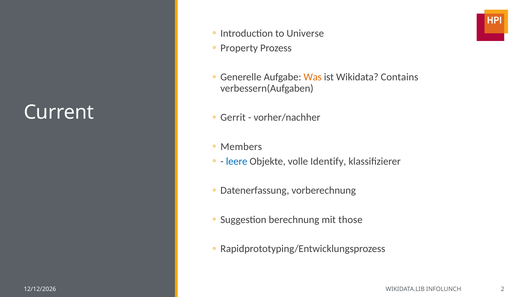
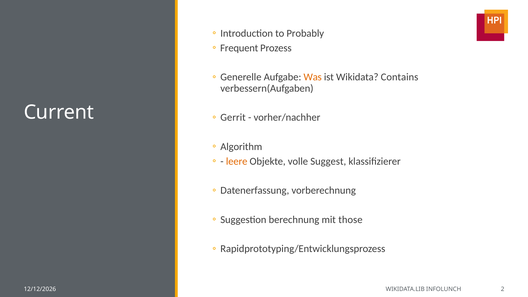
Universe: Universe -> Probably
Property: Property -> Frequent
Members: Members -> Algorithm
leere colour: blue -> orange
Identify: Identify -> Suggest
